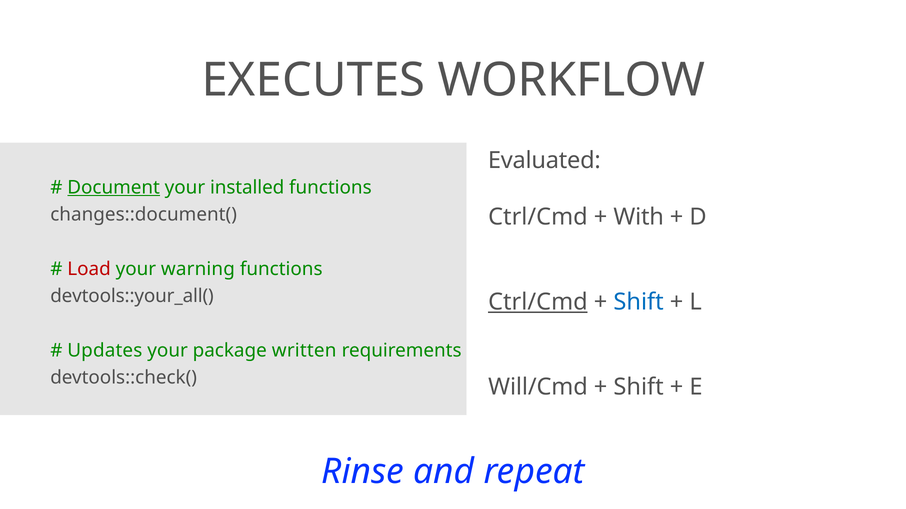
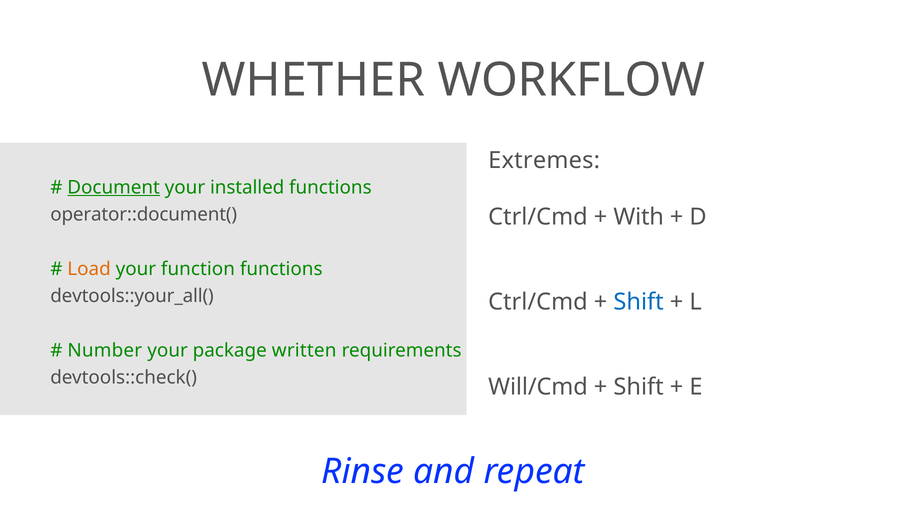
EXECUTES: EXECUTES -> WHETHER
Evaluated: Evaluated -> Extremes
changes::document(: changes::document( -> operator::document(
Load colour: red -> orange
warning: warning -> function
Ctrl/Cmd at (538, 302) underline: present -> none
Updates: Updates -> Number
